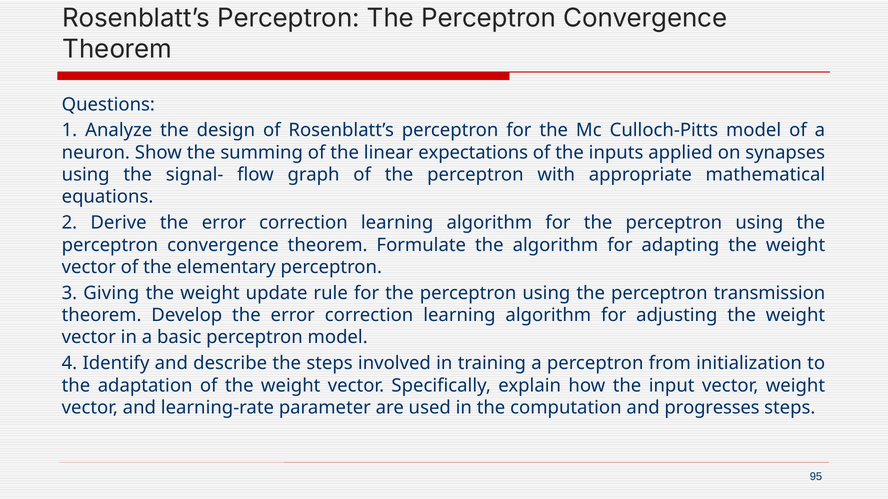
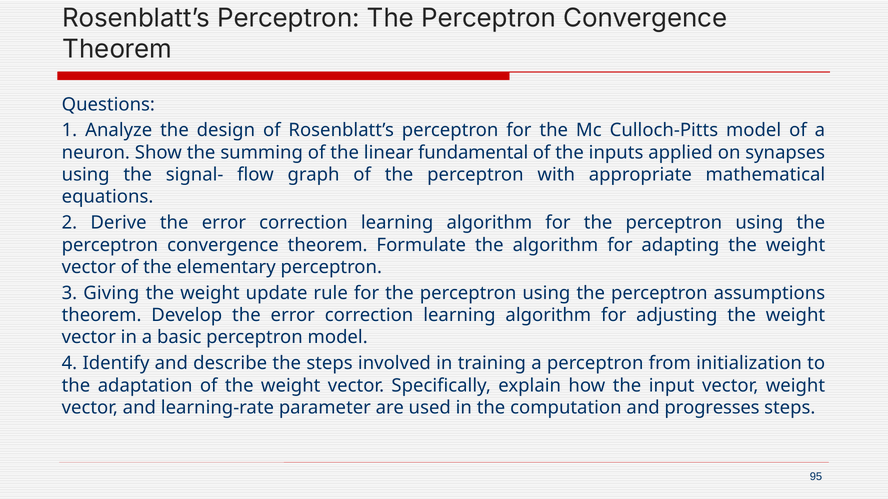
expectations: expectations -> fundamental
transmission: transmission -> assumptions
